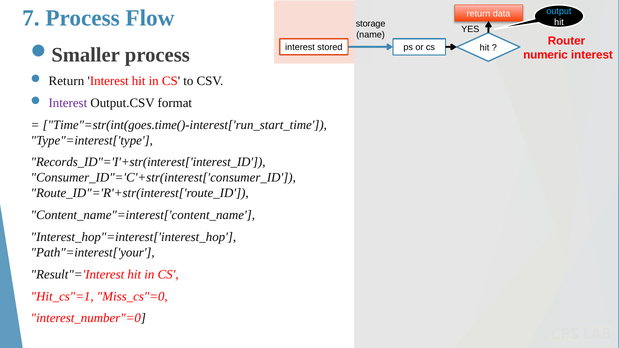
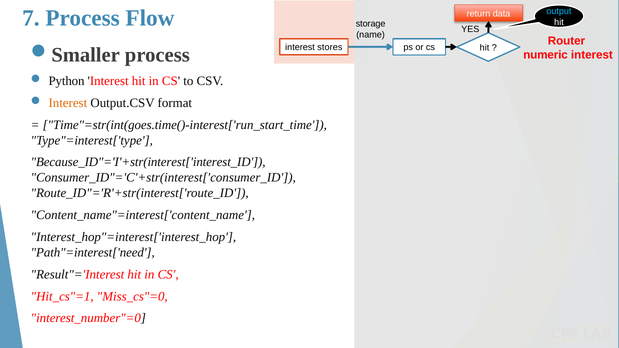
stored: stored -> stores
Return at (66, 81): Return -> Python
Interest at (68, 103) colour: purple -> orange
Records_ID"='I'+str(interest['interest_ID: Records_ID"='I'+str(interest['interest_ID -> Because_ID"='I'+str(interest['interest_ID
Path"=interest['your: Path"=interest['your -> Path"=interest['need
